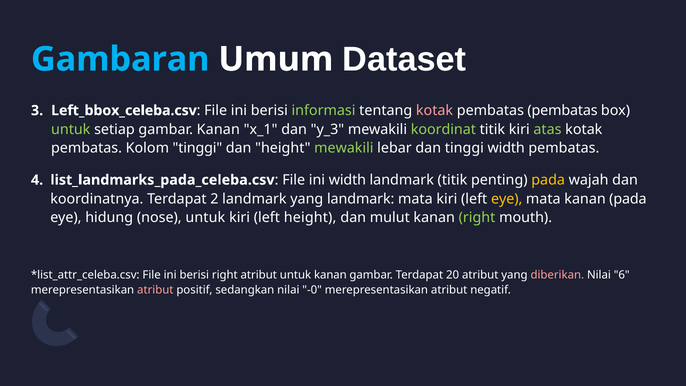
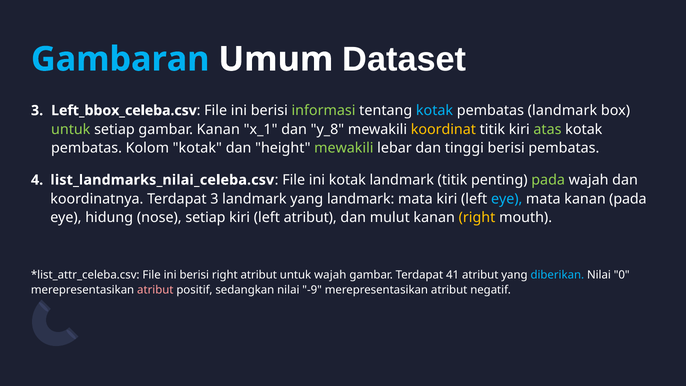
kotak at (435, 110) colour: pink -> light blue
pembatas pembatas: pembatas -> landmark
y_3: y_3 -> y_8
koordinat colour: light green -> yellow
Kolom tinggi: tinggi -> kotak
tinggi width: width -> berisi
list_landmarks_pada_celeba.csv: list_landmarks_pada_celeba.csv -> list_landmarks_nilai_celeba.csv
ini width: width -> kotak
pada at (548, 180) colour: yellow -> light green
Terdapat 2: 2 -> 3
eye at (507, 199) colour: yellow -> light blue
nose untuk: untuk -> setiap
left height: height -> atribut
right at (477, 218) colour: light green -> yellow
untuk kanan: kanan -> wajah
20: 20 -> 41
diberikan colour: pink -> light blue
6: 6 -> 0
-0: -0 -> -9
